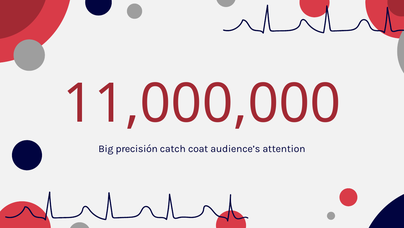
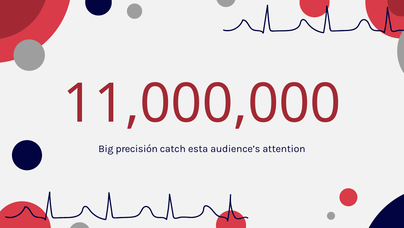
coat: coat -> esta
